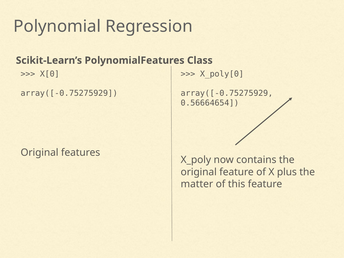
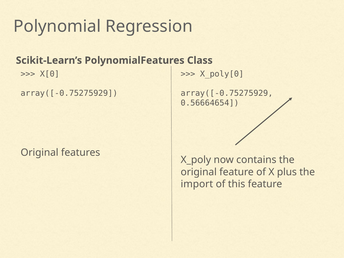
matter: matter -> import
